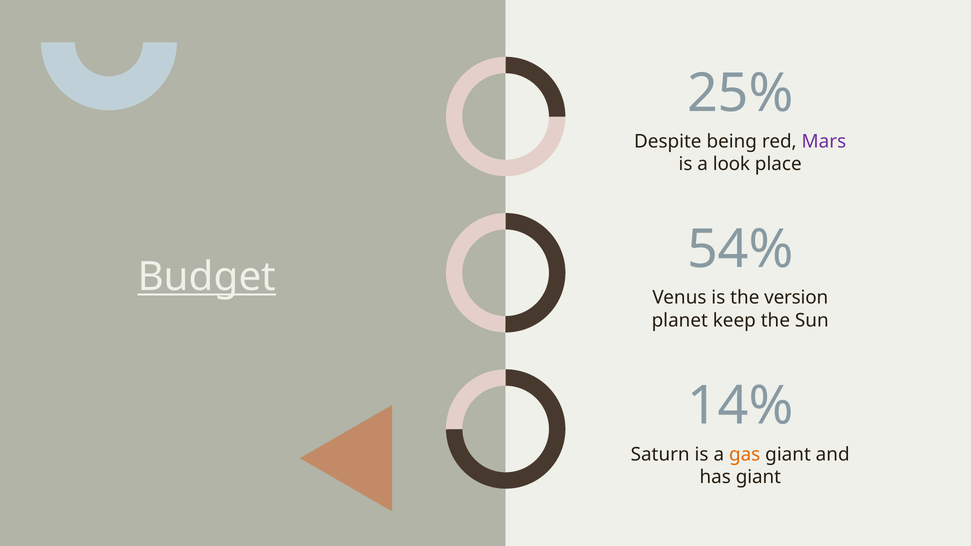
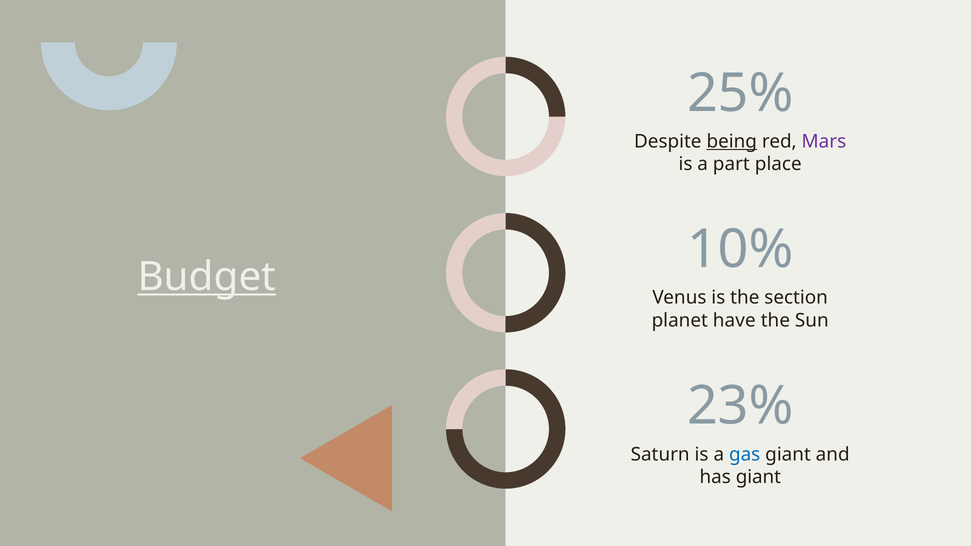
being underline: none -> present
look: look -> part
54%: 54% -> 10%
version: version -> section
keep: keep -> have
14%: 14% -> 23%
gas colour: orange -> blue
